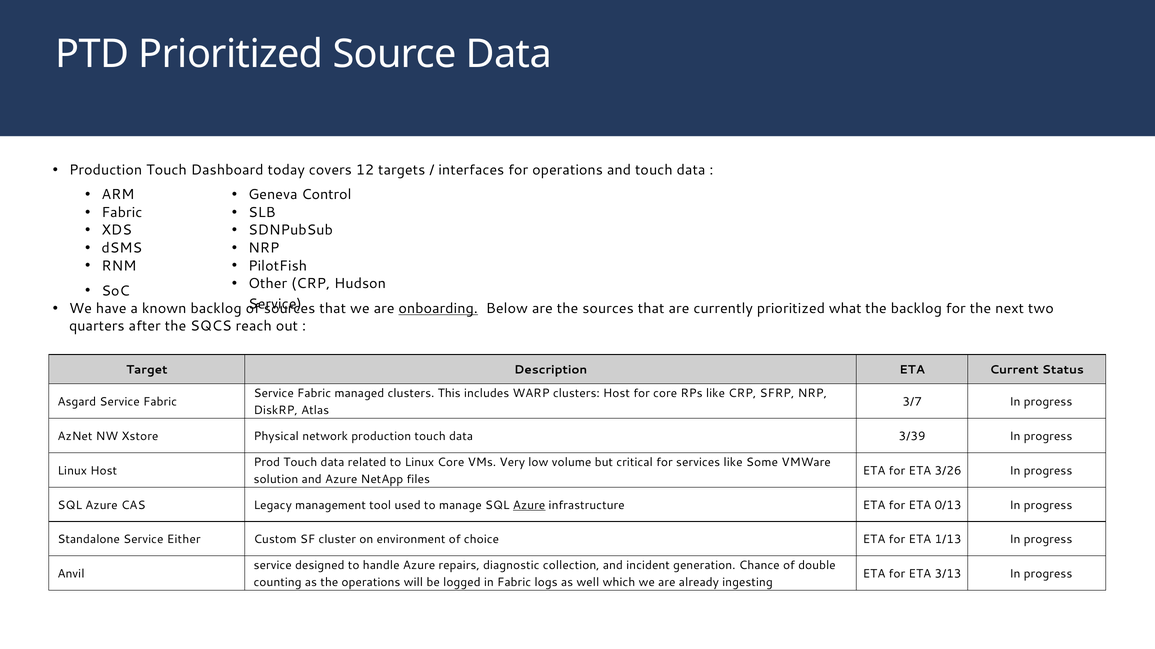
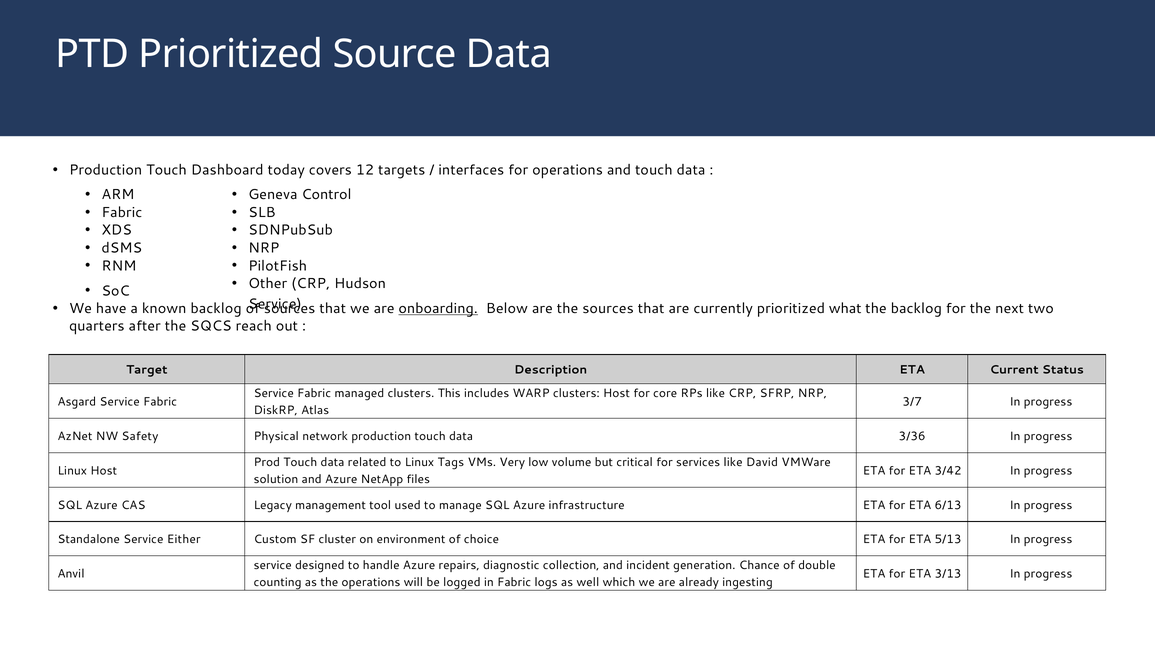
Xstore: Xstore -> Safety
3/39: 3/39 -> 3/36
Linux Core: Core -> Tags
Some: Some -> David
3/26: 3/26 -> 3/42
Azure at (529, 506) underline: present -> none
0/13: 0/13 -> 6/13
1/13: 1/13 -> 5/13
